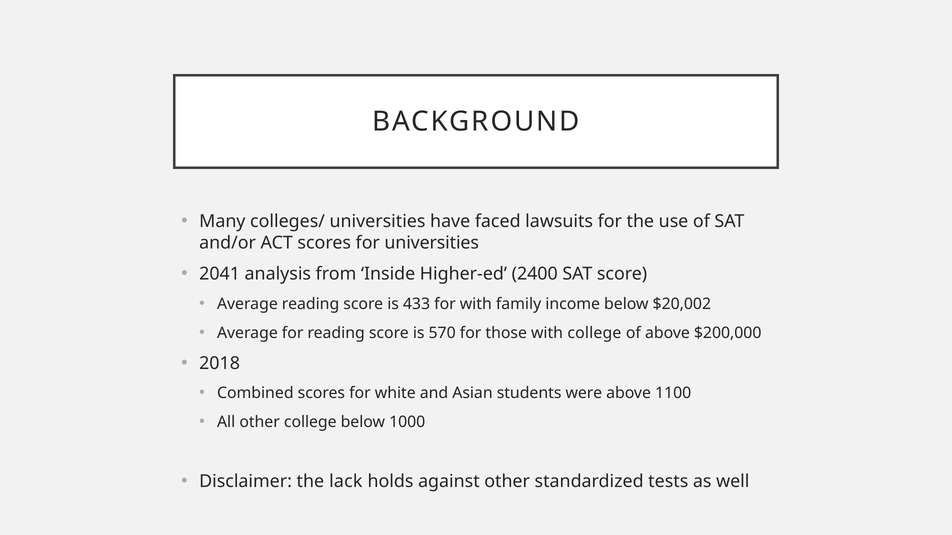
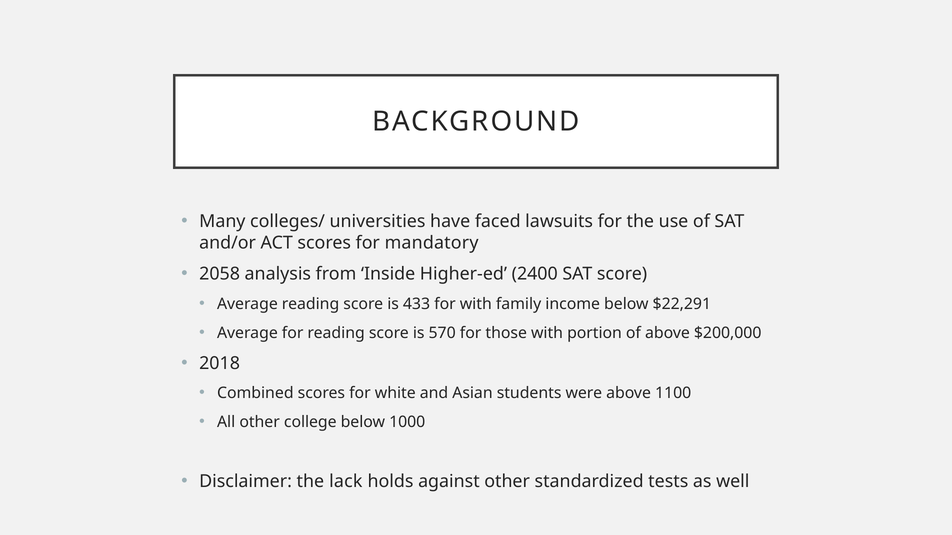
for universities: universities -> mandatory
2041: 2041 -> 2058
$20,002: $20,002 -> $22,291
with college: college -> portion
